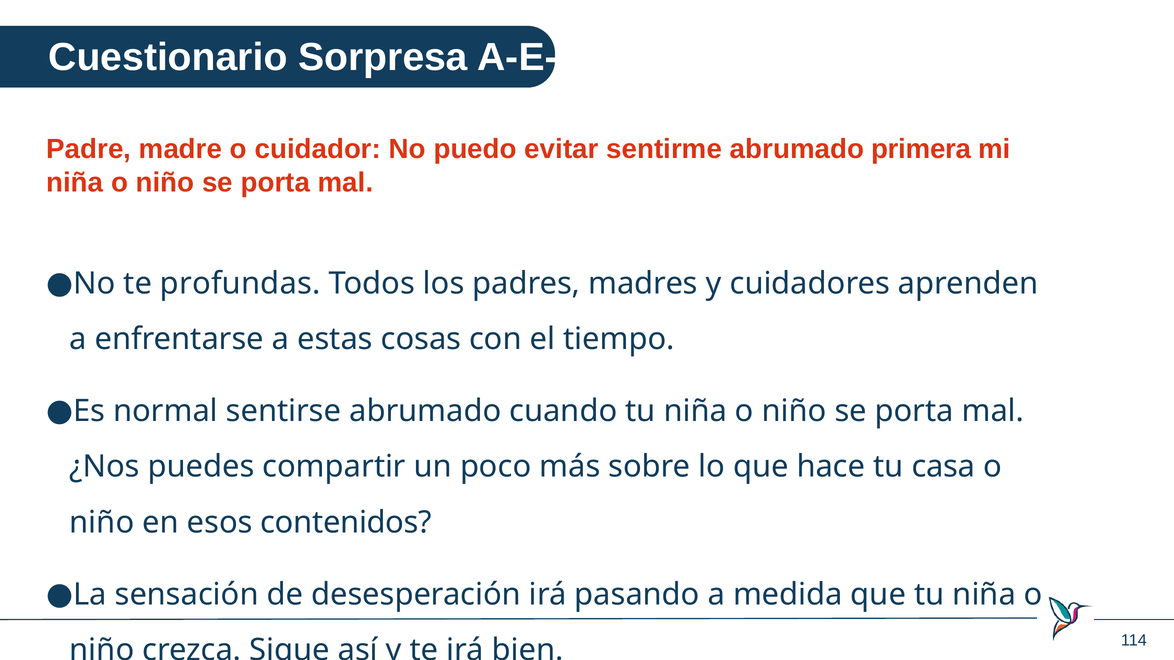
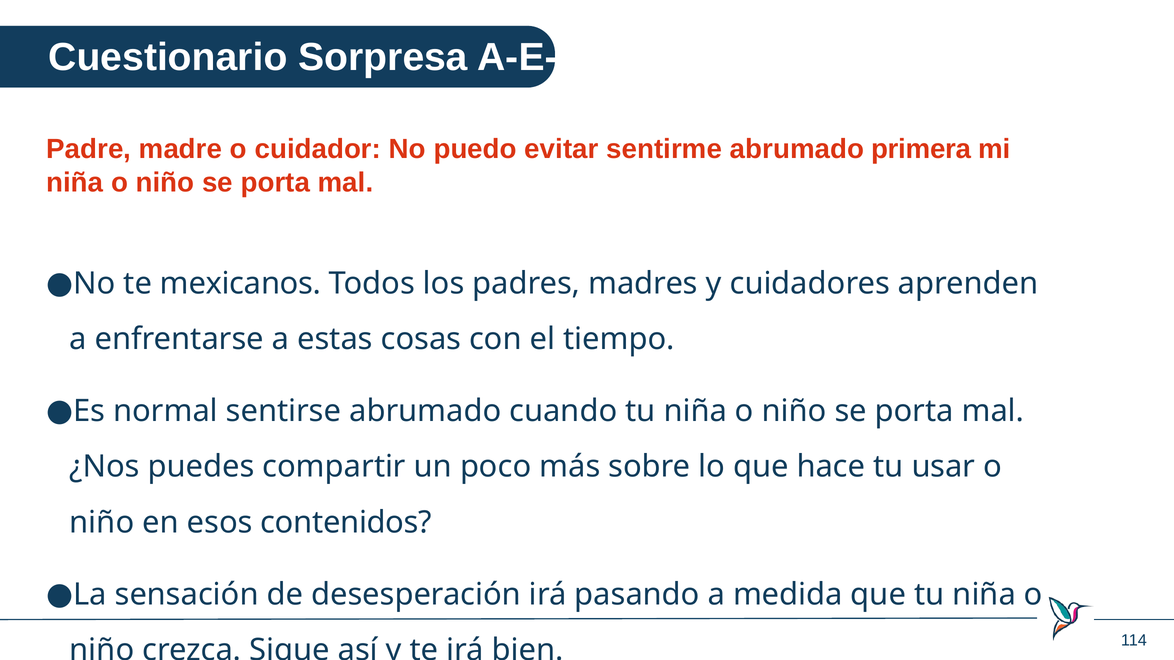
profundas: profundas -> mexicanos
casa: casa -> usar
